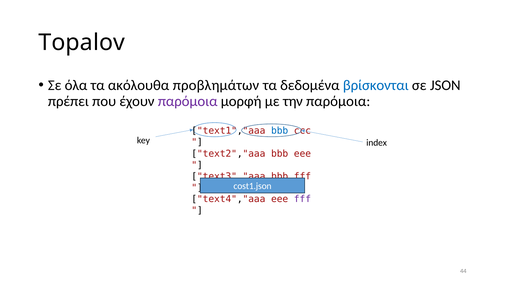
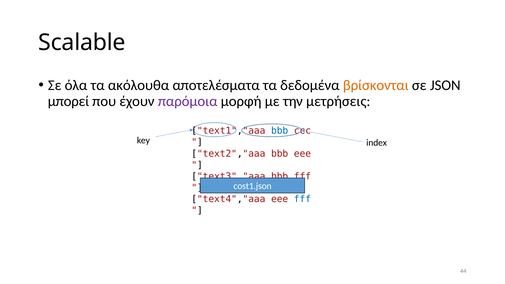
Topalov: Topalov -> Scalable
προβλημάτων: προβλημάτων -> αποτελέσματα
βρίσκονται colour: blue -> orange
πρέπει: πρέπει -> μπορεί
την παρόμοια: παρόμοια -> μετρήσεις
fff at (302, 199) colour: purple -> blue
